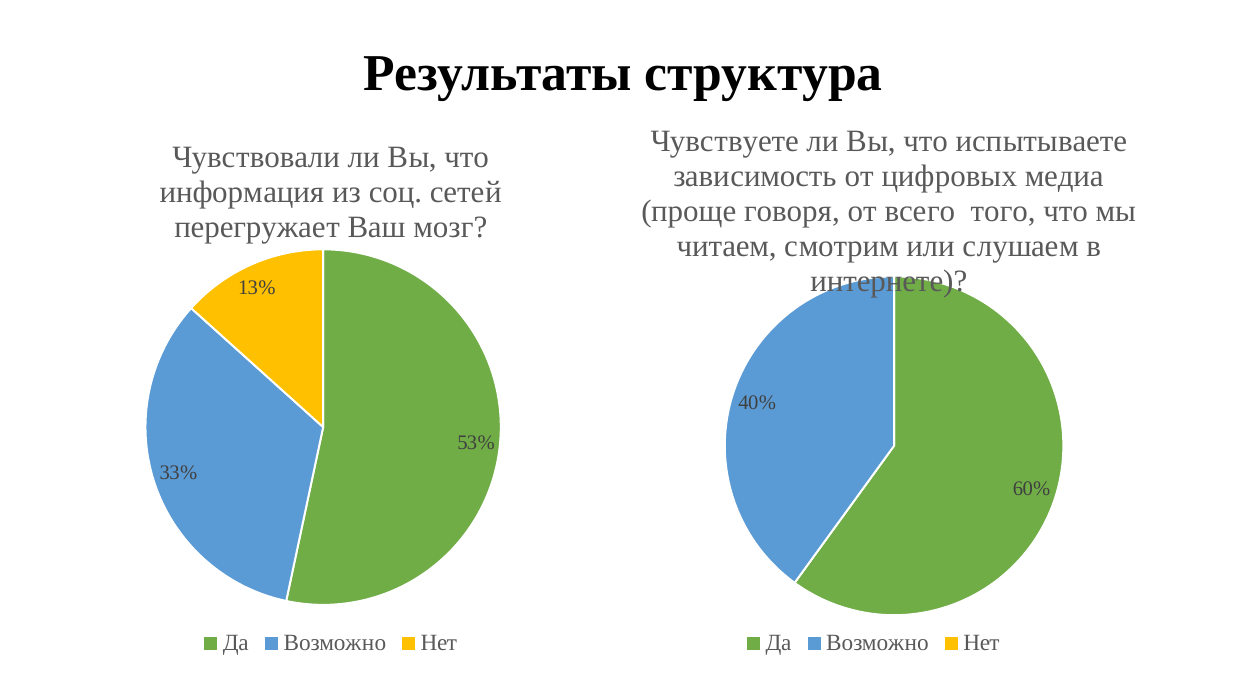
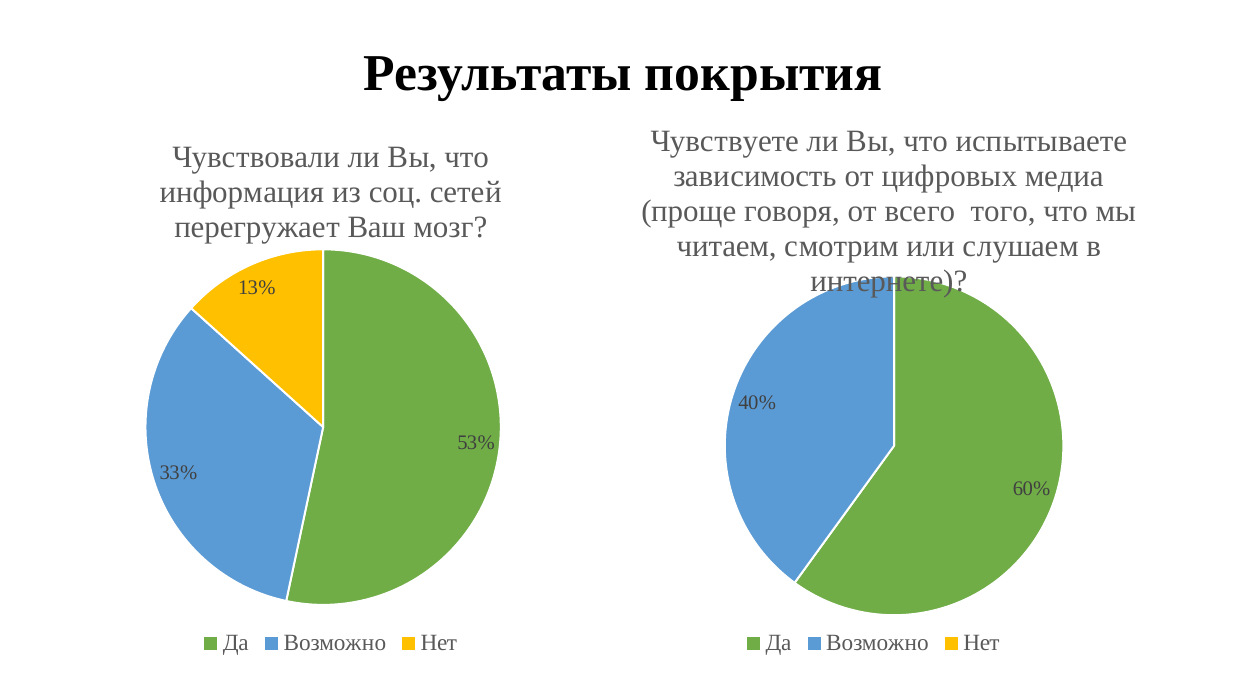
структура: структура -> покрытия
